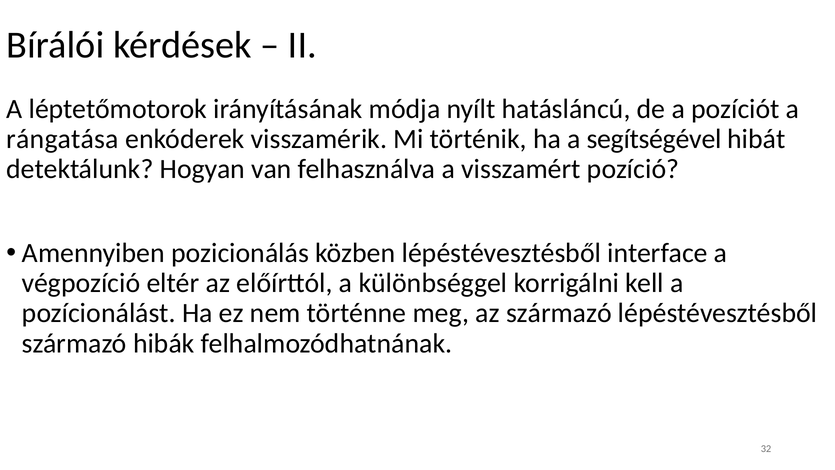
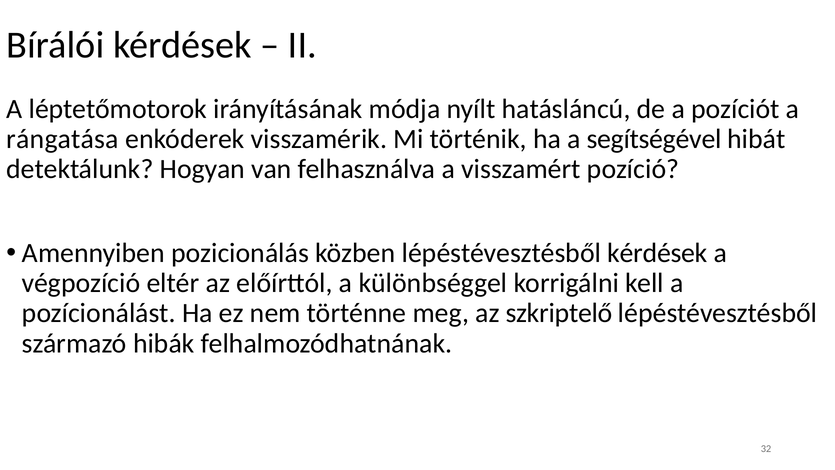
lépéstévesztésből interface: interface -> kérdések
az származó: származó -> szkriptelő
